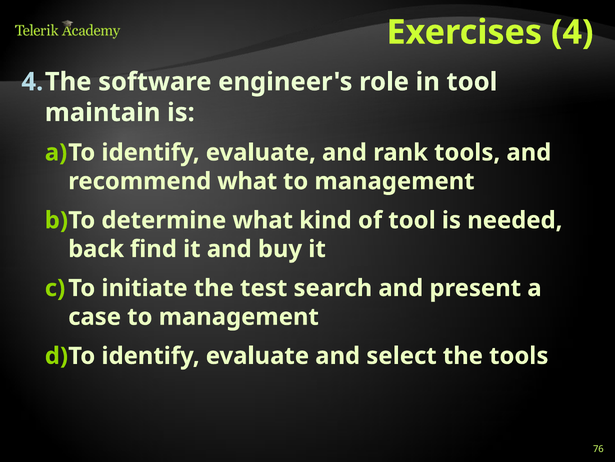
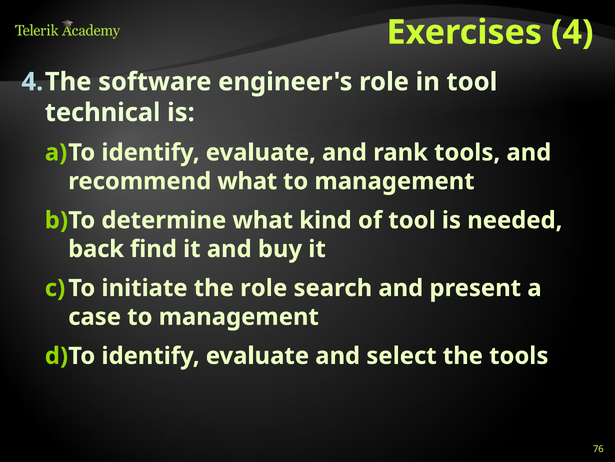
maintain: maintain -> technical
the test: test -> role
